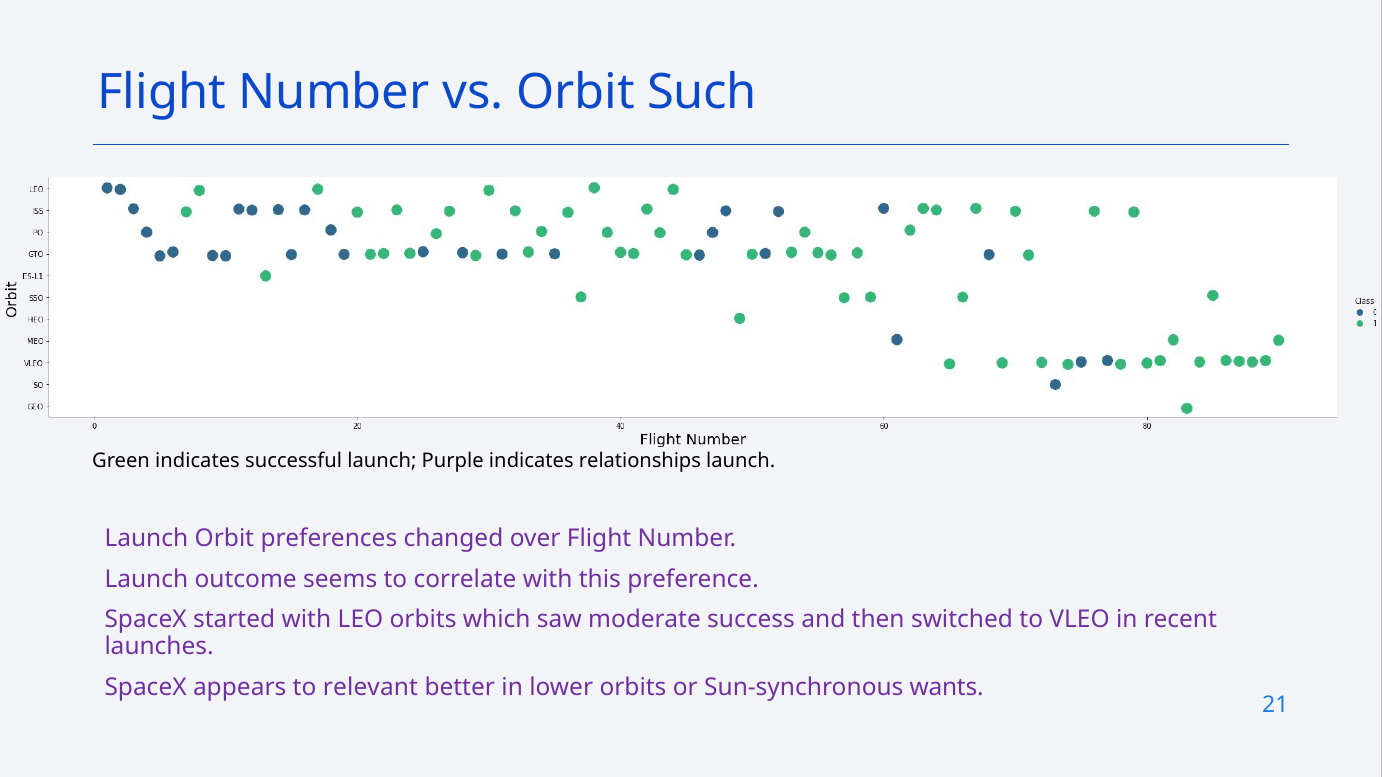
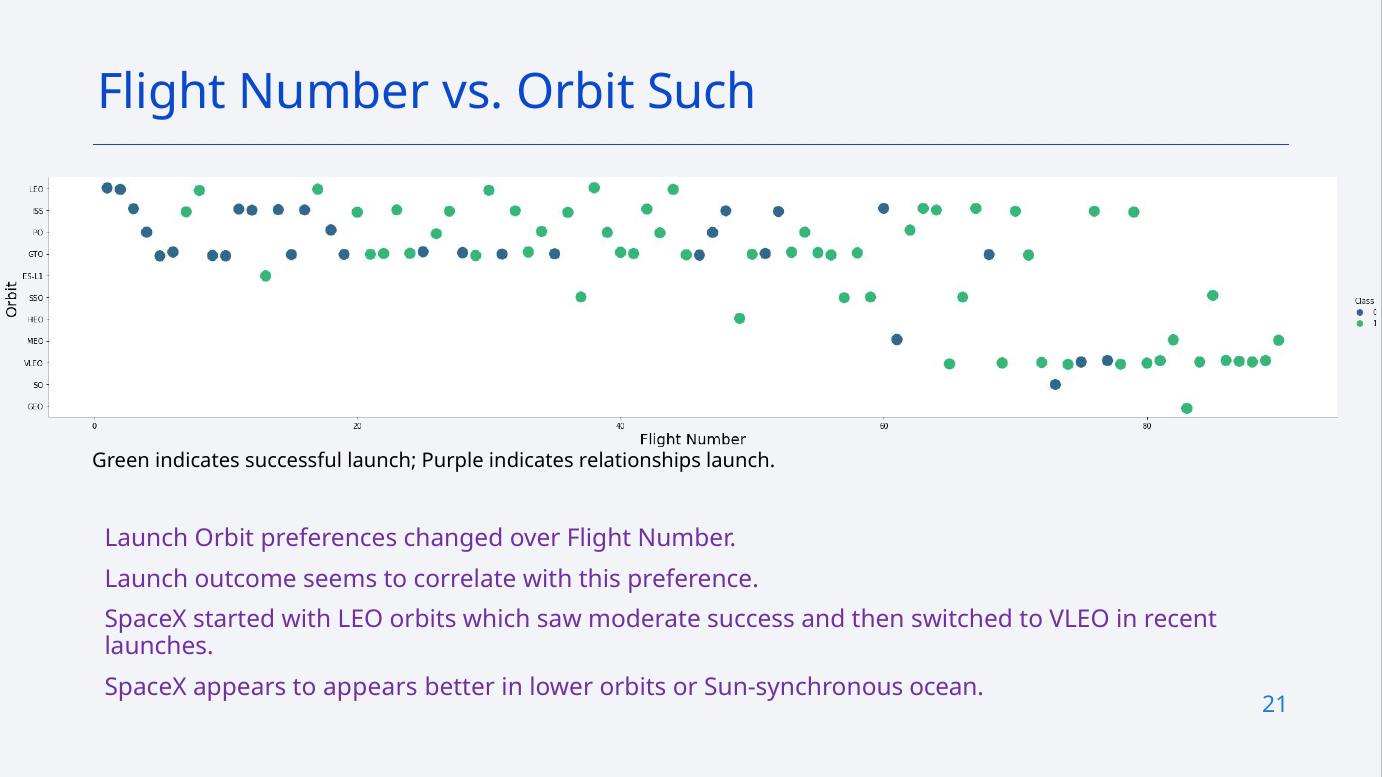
to relevant: relevant -> appears
wants: wants -> ocean
